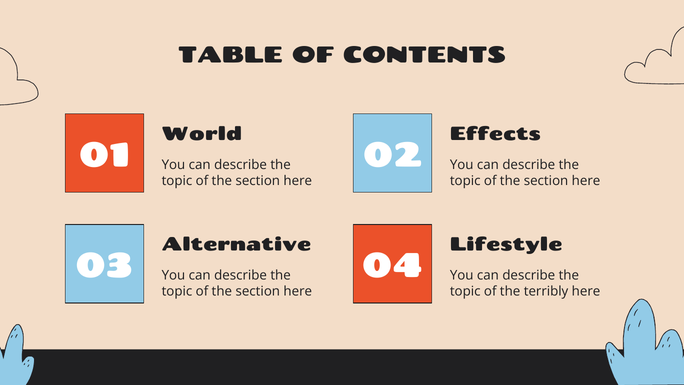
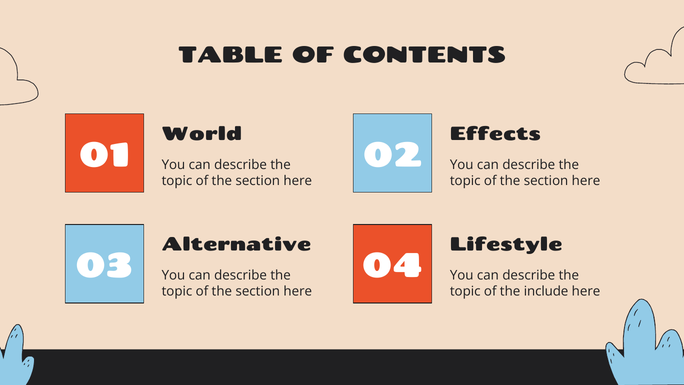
terribly: terribly -> include
